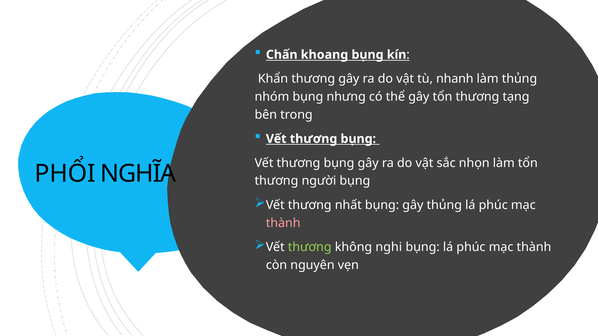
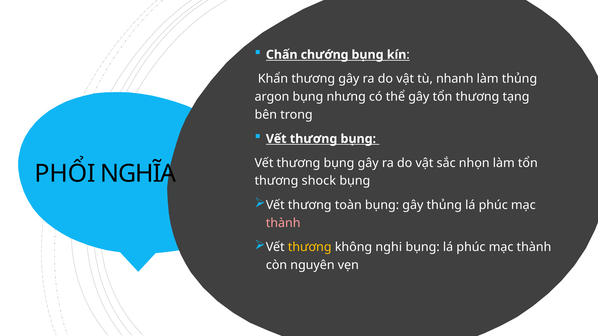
khoang: khoang -> chướng
nhóm: nhóm -> argon
người: người -> shock
nhất: nhất -> toàn
thương at (310, 247) colour: light green -> yellow
